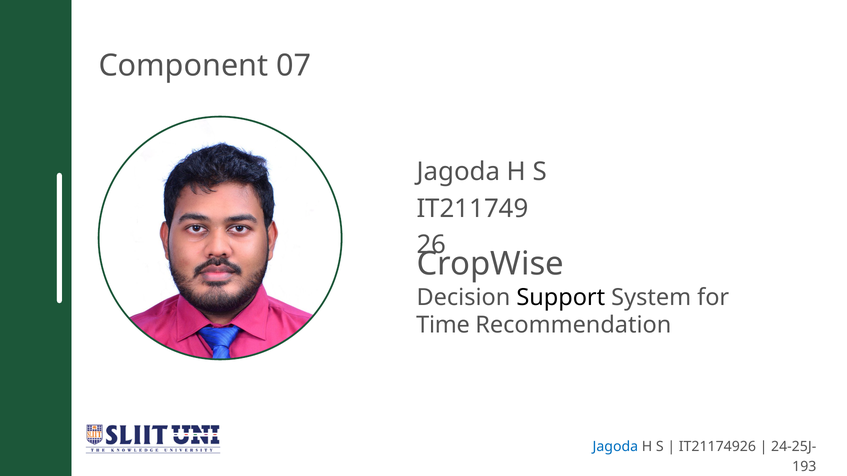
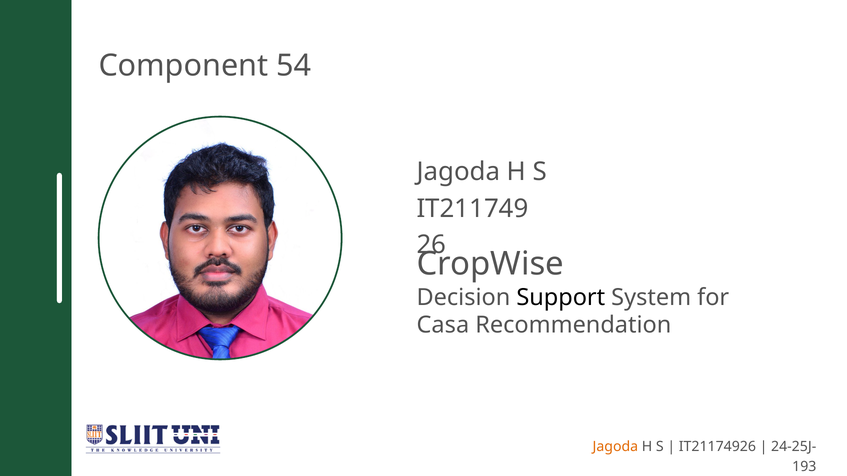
07: 07 -> 54
Time: Time -> Casa
Jagoda at (615, 447) colour: blue -> orange
